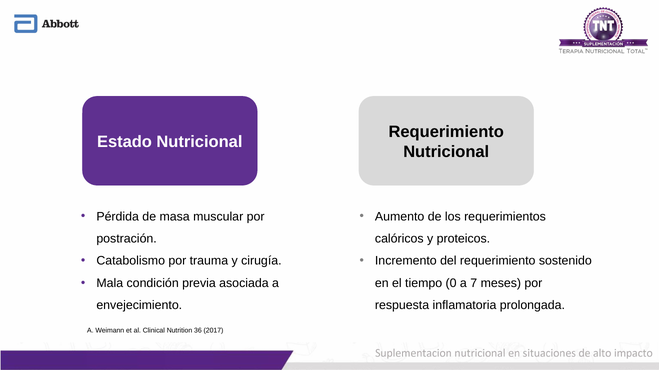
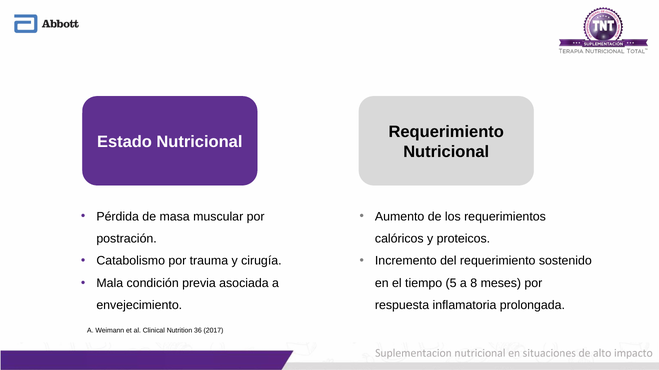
0: 0 -> 5
7: 7 -> 8
